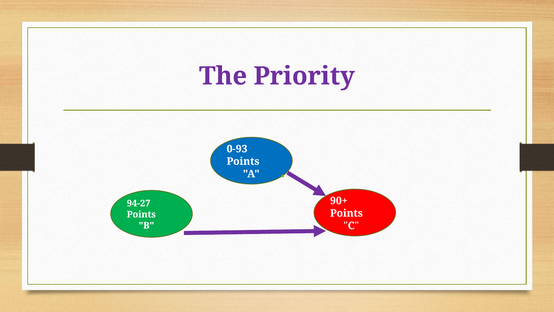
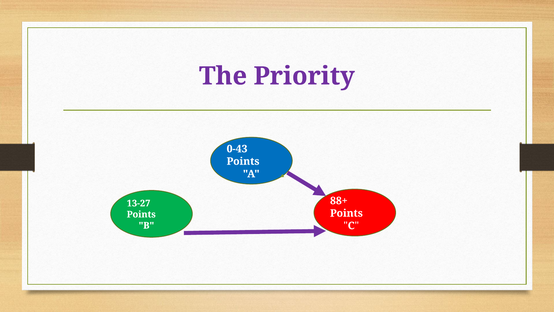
0-93: 0-93 -> 0-43
90+: 90+ -> 88+
94-27: 94-27 -> 13-27
